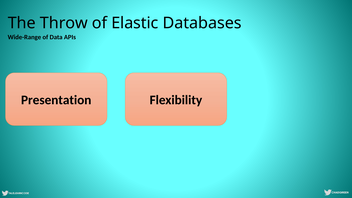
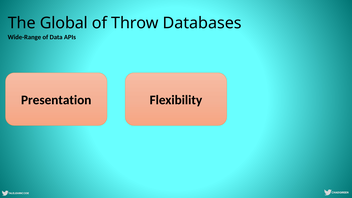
Throw: Throw -> Global
Elastic: Elastic -> Throw
